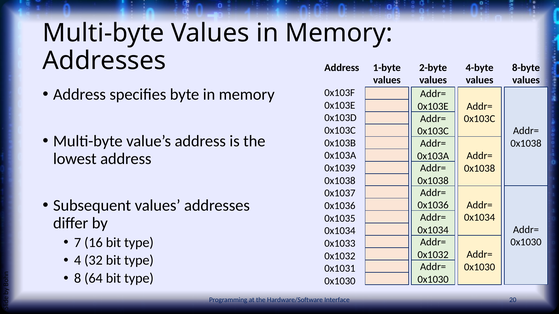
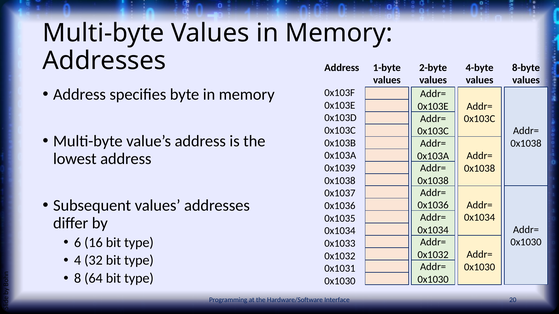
7: 7 -> 6
